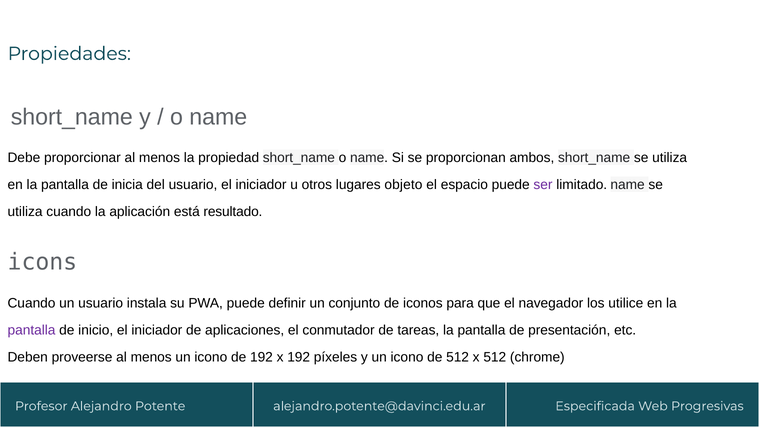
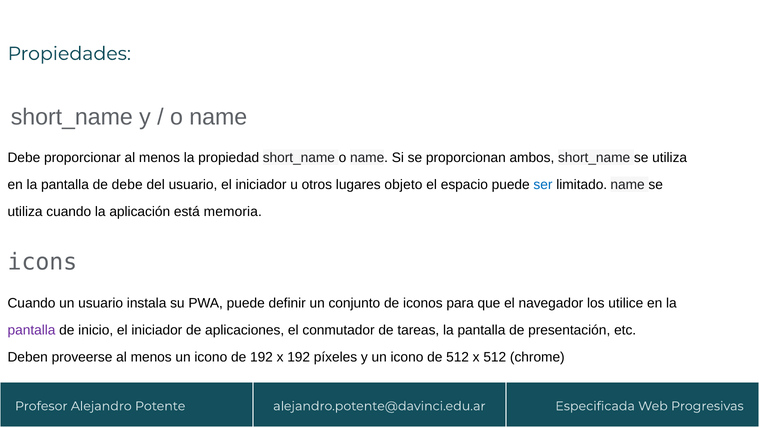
de inicia: inicia -> debe
ser colour: purple -> blue
resultado: resultado -> memoria
